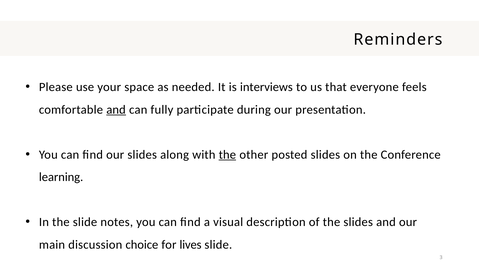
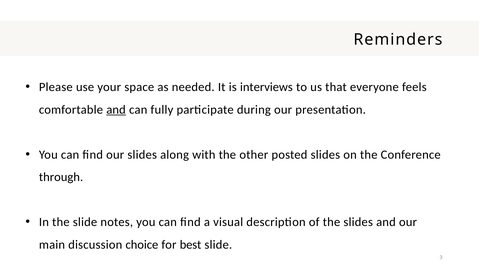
the at (227, 154) underline: present -> none
learning: learning -> through
lives: lives -> best
